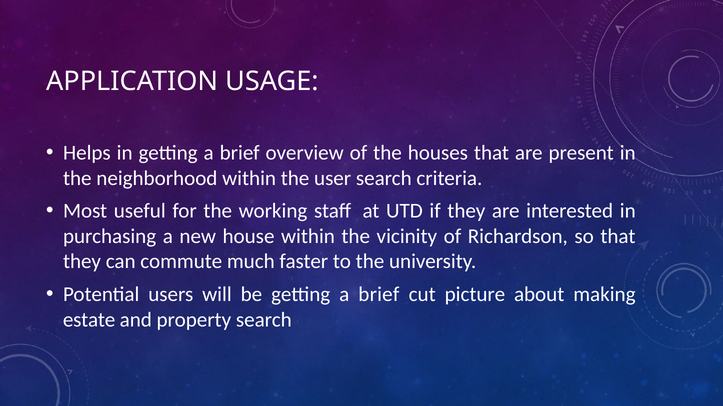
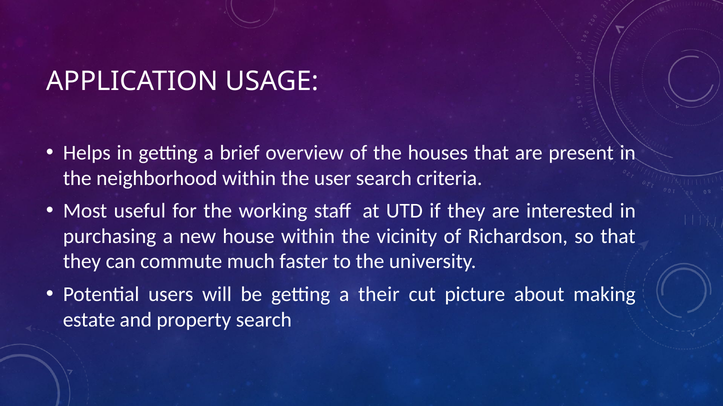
be getting a brief: brief -> their
